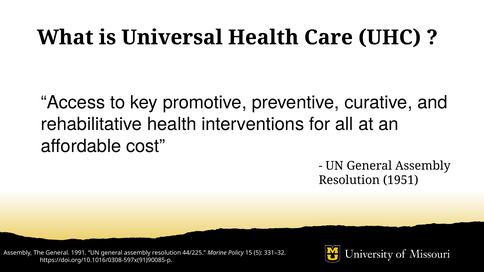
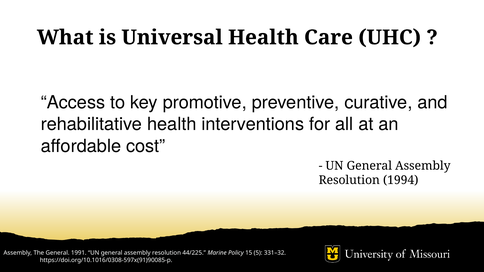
1951: 1951 -> 1994
